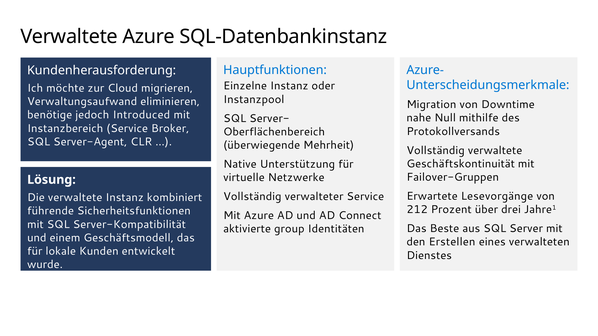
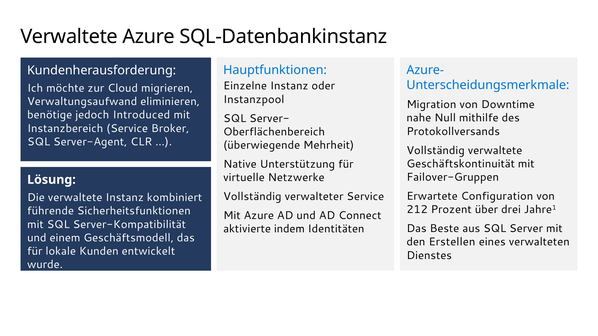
Lesevorgänge: Lesevorgänge -> Configuration
group: group -> indem
